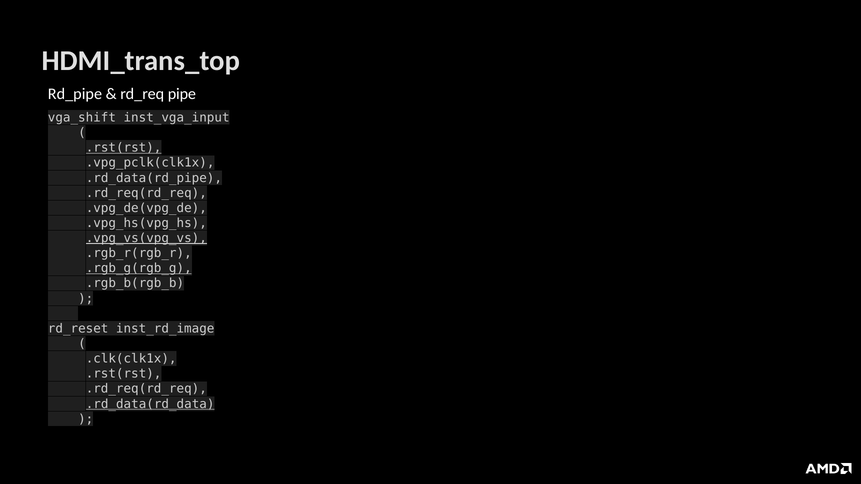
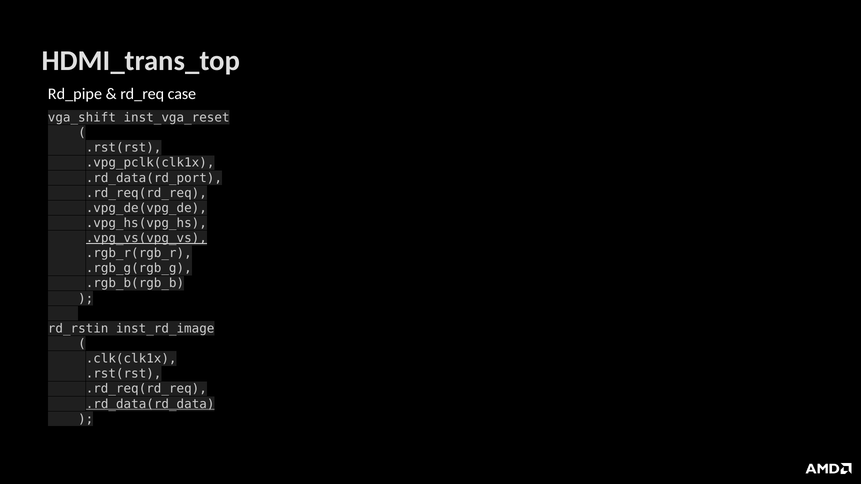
pipe: pipe -> case
inst_vga_input: inst_vga_input -> inst_vga_reset
.rst(rst at (124, 148) underline: present -> none
.rd_data(rd_pipe: .rd_data(rd_pipe -> .rd_data(rd_port
.rgb_g(rgb_g underline: present -> none
rd_reset: rd_reset -> rd_rstin
